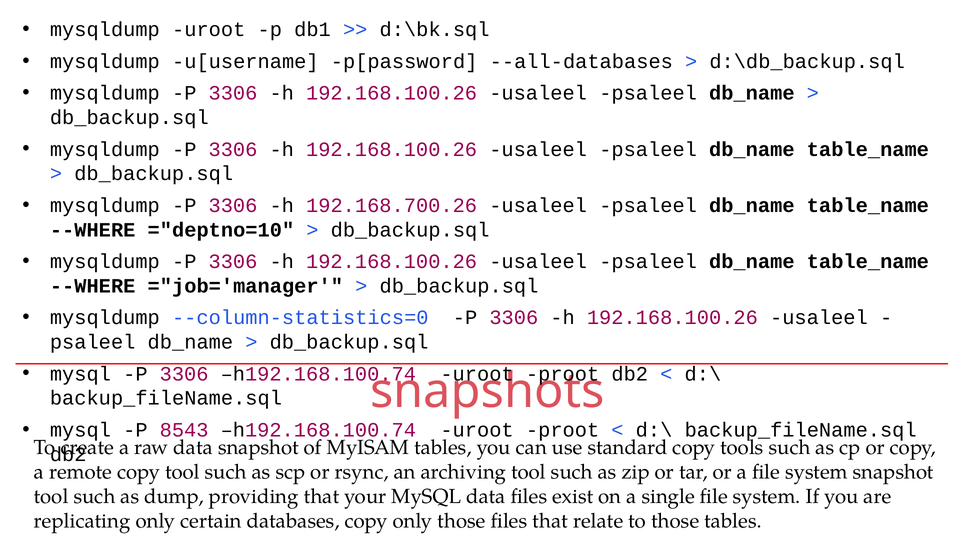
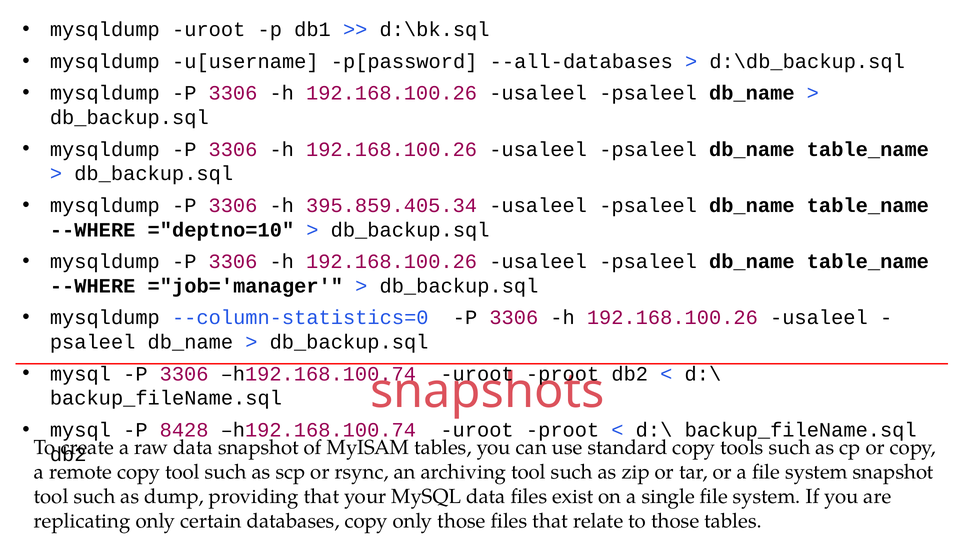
192.168.700.26: 192.168.700.26 -> 395.859.405.34
8543: 8543 -> 8428
